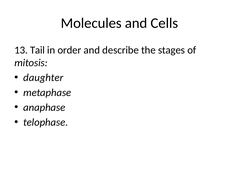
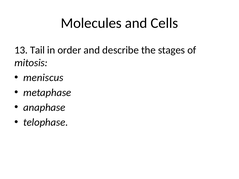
daughter: daughter -> meniscus
